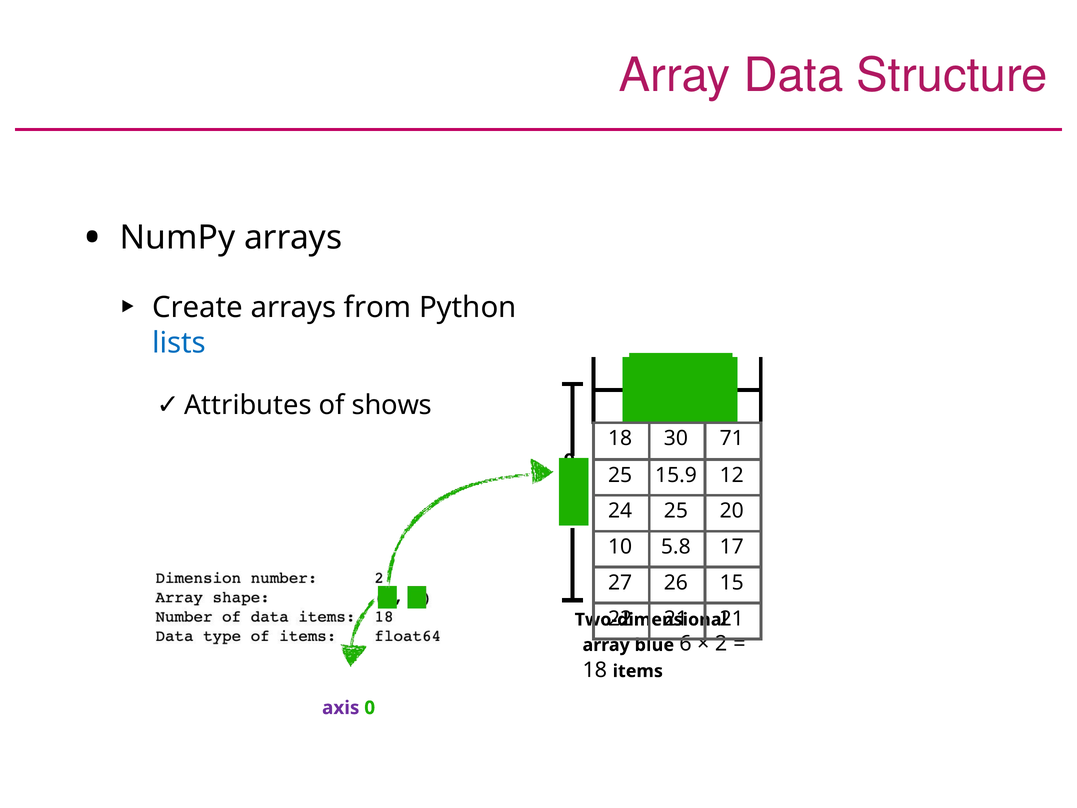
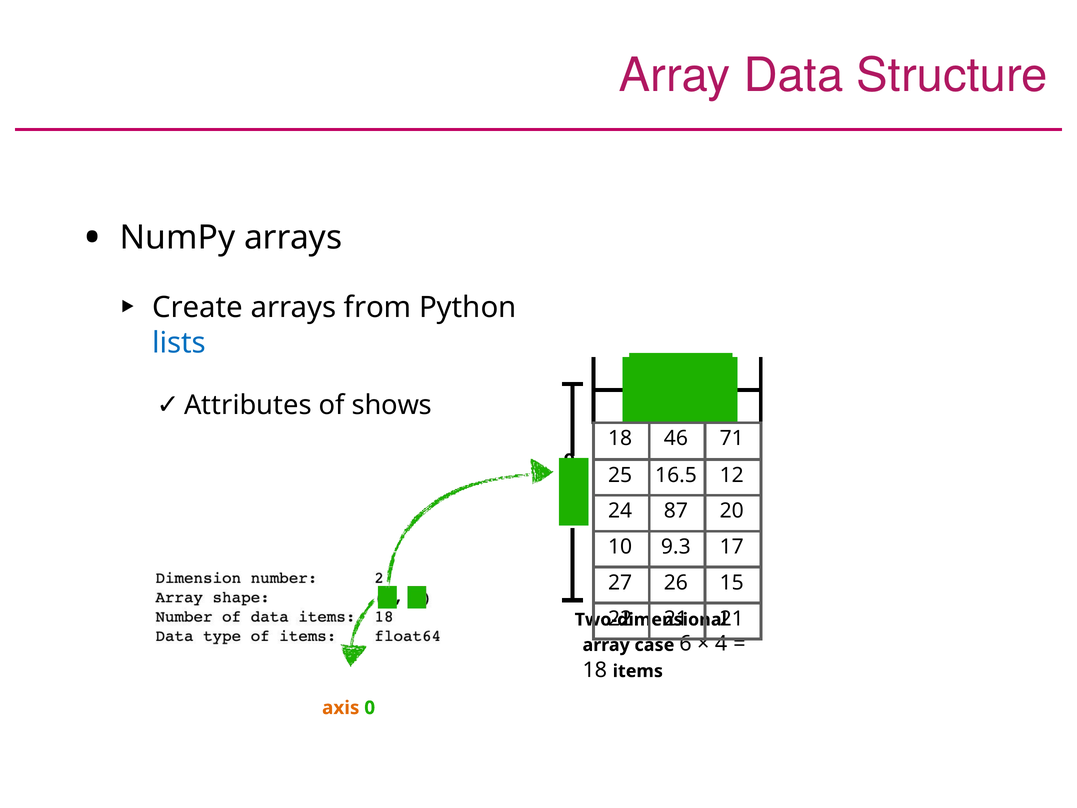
30: 30 -> 46
15.9: 15.9 -> 16.5
24 25: 25 -> 87
5.8: 5.8 -> 9.3
blue: blue -> case
2: 2 -> 4
axis colour: purple -> orange
